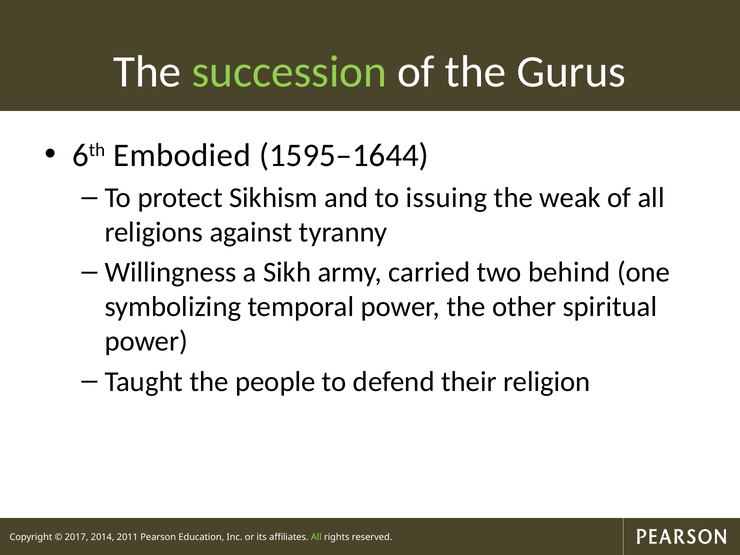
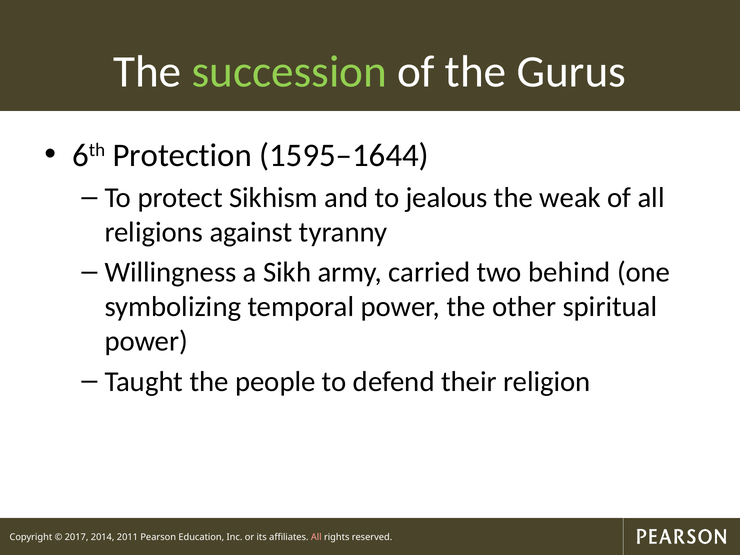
Embodied: Embodied -> Protection
issuing: issuing -> jealous
All at (316, 537) colour: light green -> pink
